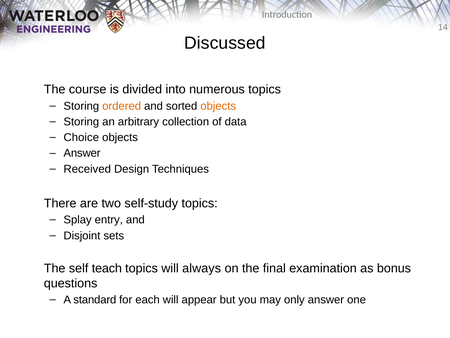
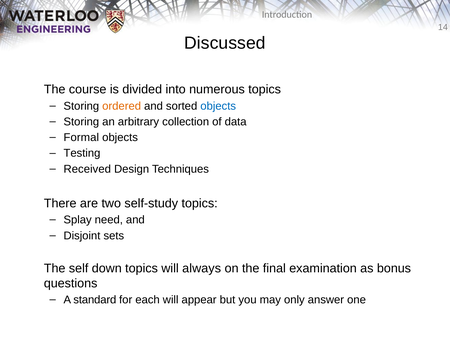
objects at (218, 106) colour: orange -> blue
Choice: Choice -> Formal
Answer at (82, 153): Answer -> Testing
entry: entry -> need
teach: teach -> down
